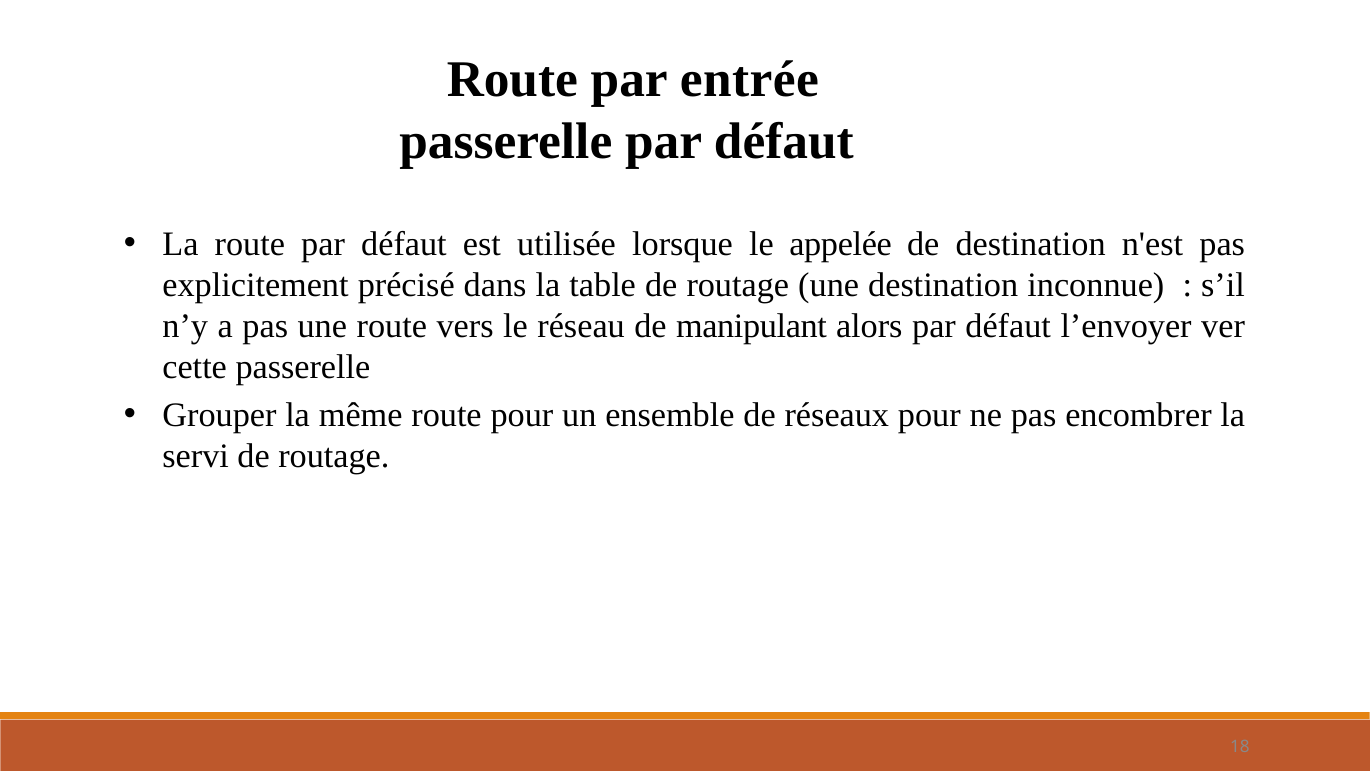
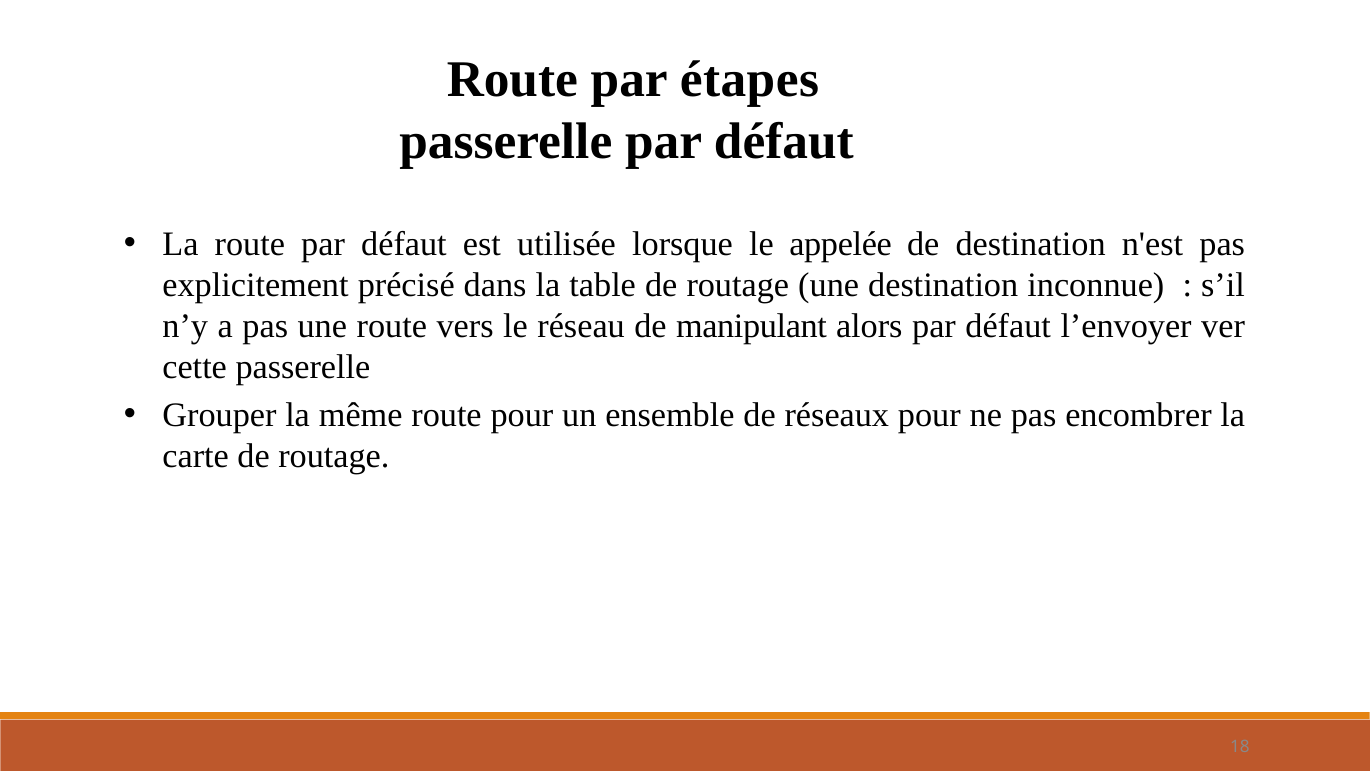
entrée: entrée -> étapes
servi: servi -> carte
